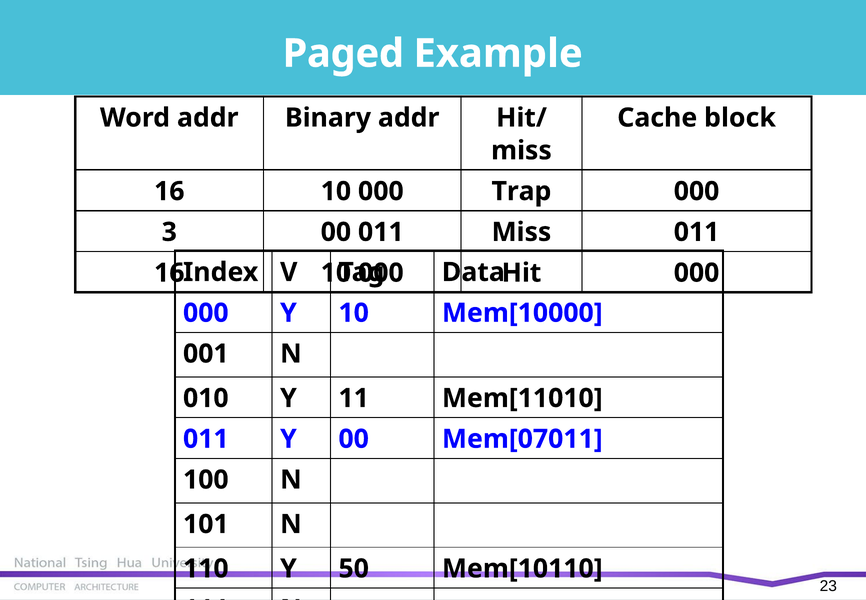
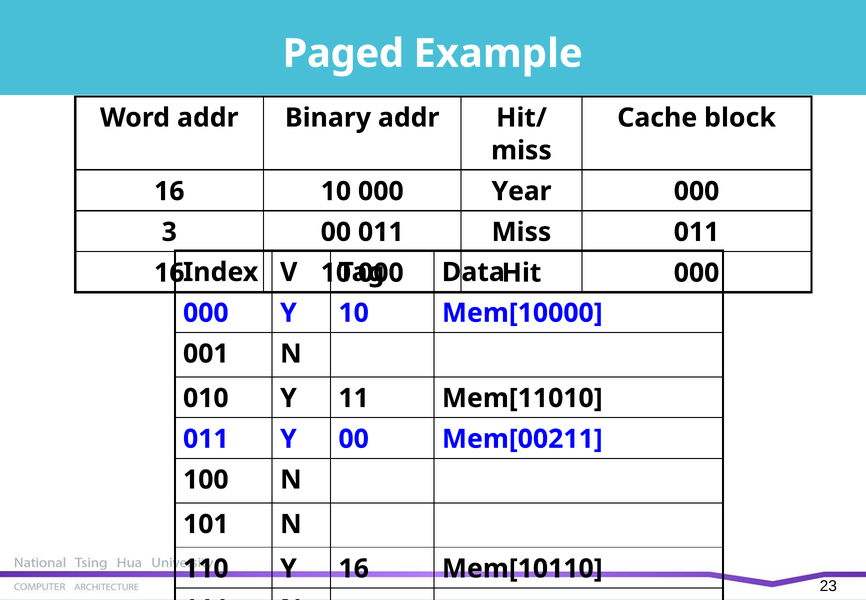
Trap: Trap -> Year
Mem[07011: Mem[07011 -> Mem[00211
Y 50: 50 -> 16
